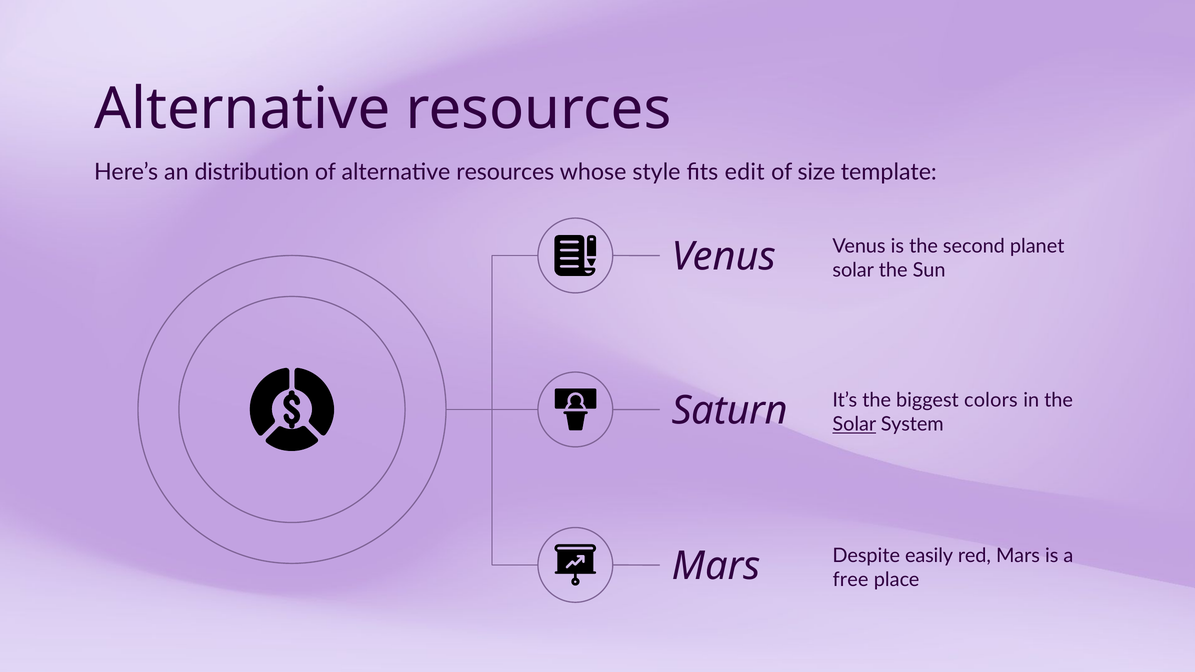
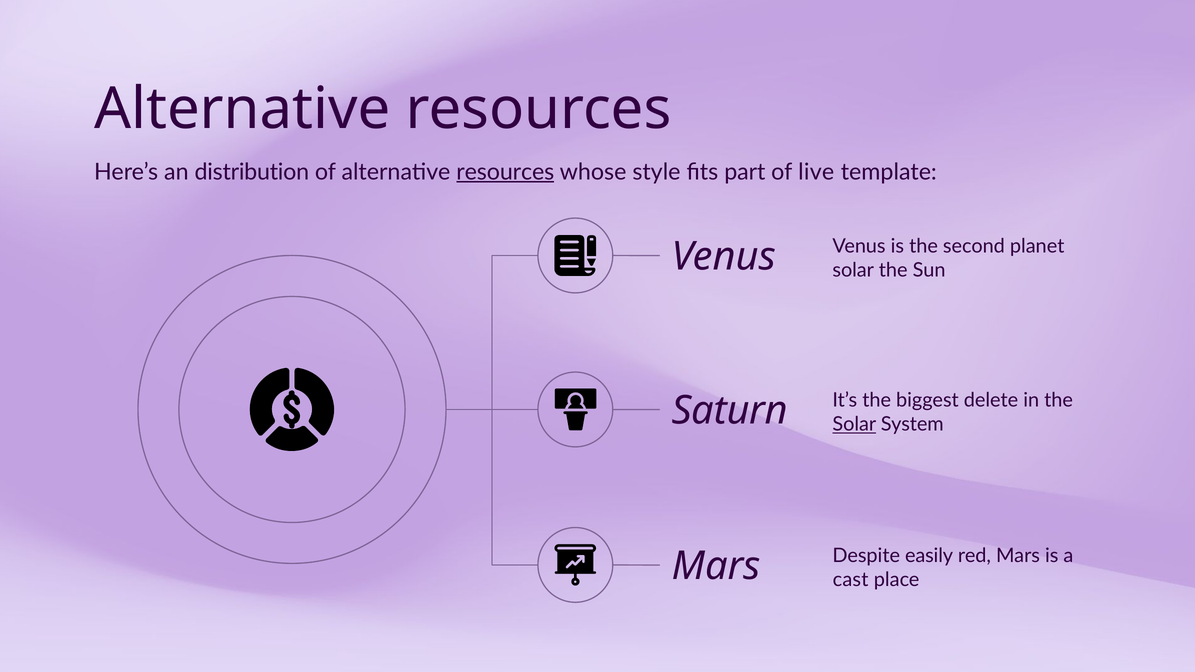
resources at (505, 172) underline: none -> present
edit: edit -> part
size: size -> live
colors: colors -> delete
free: free -> cast
